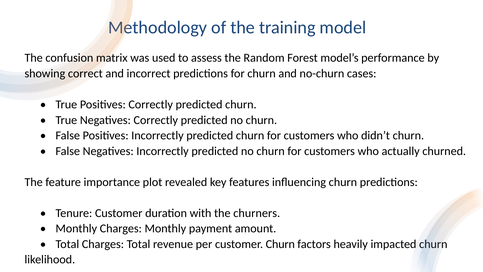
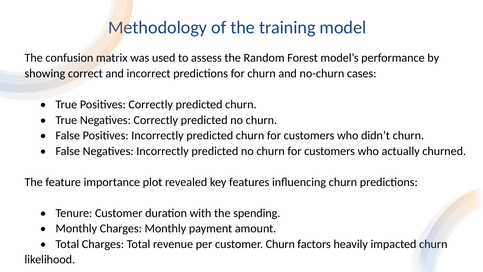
churners: churners -> spending
